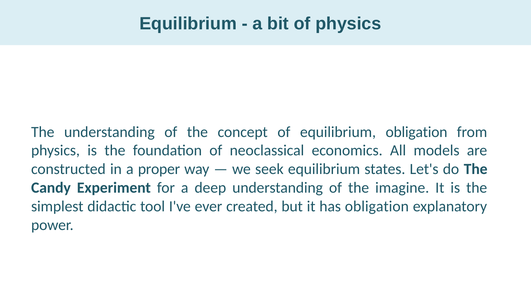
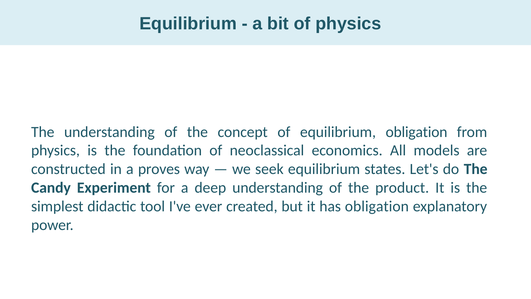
proper: proper -> proves
imagine: imagine -> product
